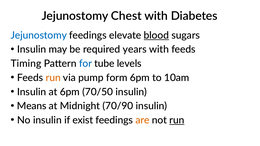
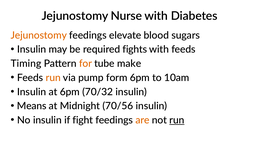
Chest: Chest -> Nurse
Jejunostomy at (39, 35) colour: blue -> orange
blood underline: present -> none
years: years -> fights
for colour: blue -> orange
levels: levels -> make
70/50: 70/50 -> 70/32
70/90: 70/90 -> 70/56
exist: exist -> fight
